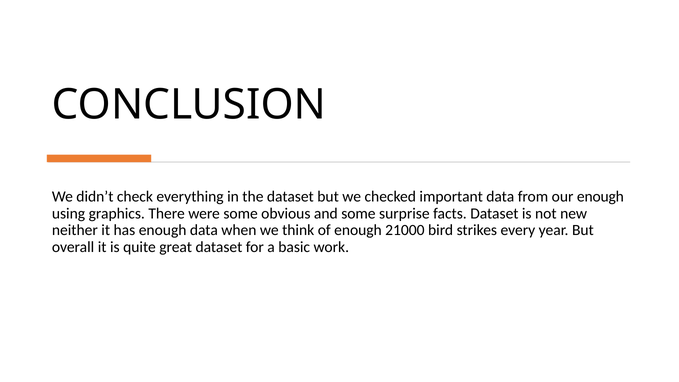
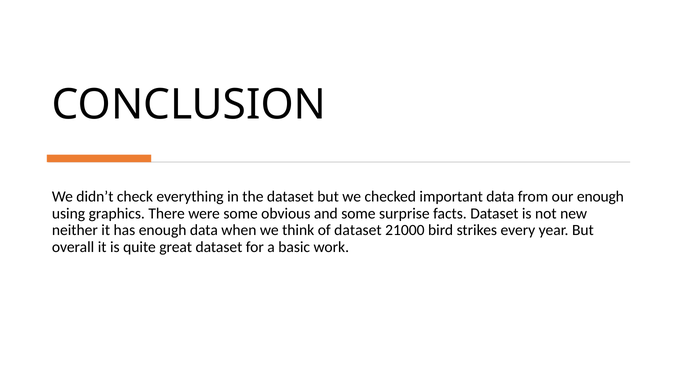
of enough: enough -> dataset
